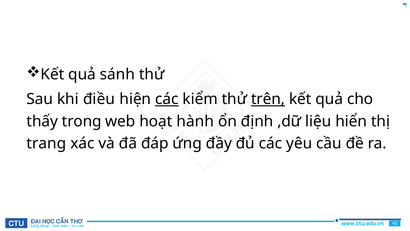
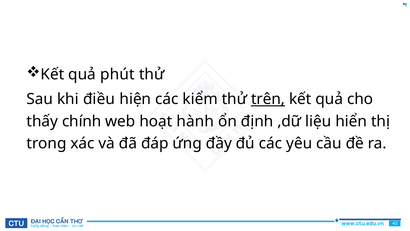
sánh: sánh -> phút
các at (167, 99) underline: present -> none
trong: trong -> chính
trang: trang -> trong
